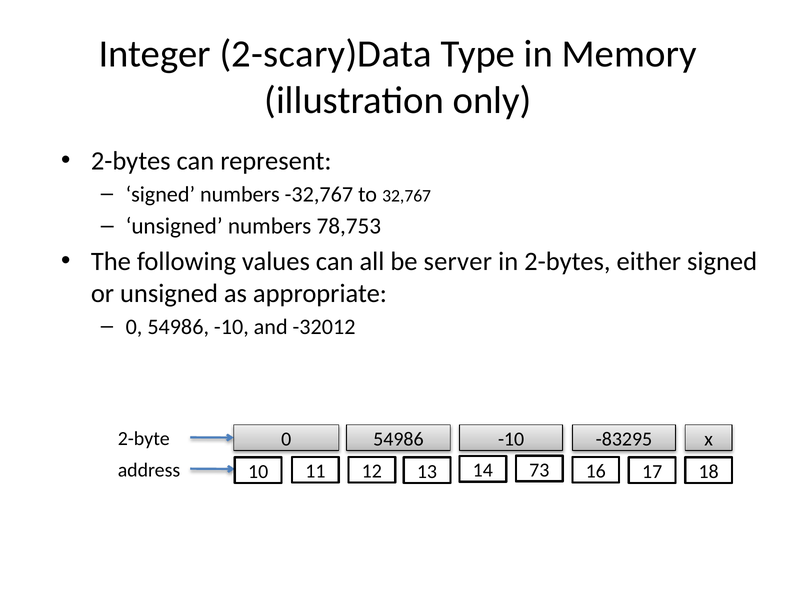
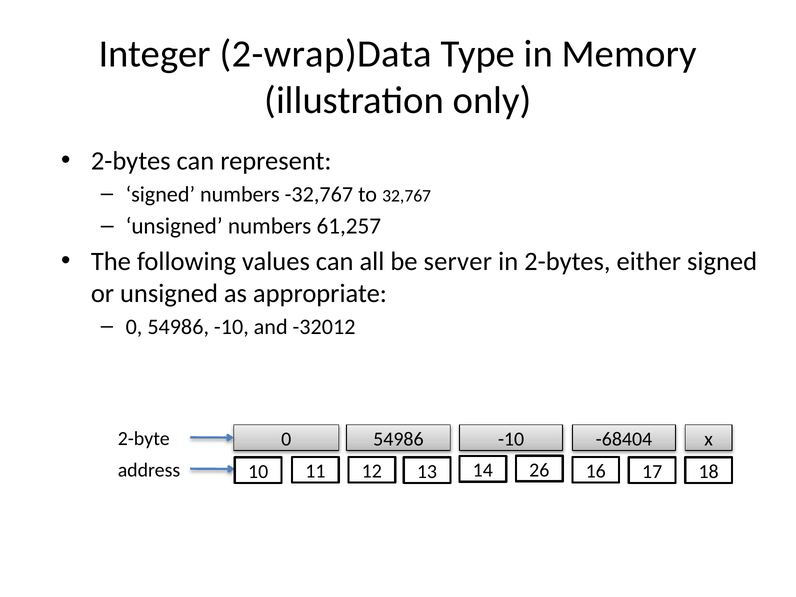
2-scary)Data: 2-scary)Data -> 2-wrap)Data
78,753: 78,753 -> 61,257
-83295: -83295 -> -68404
73: 73 -> 26
